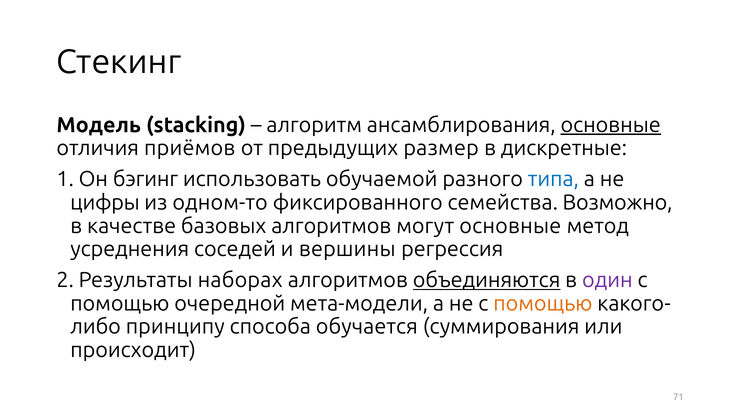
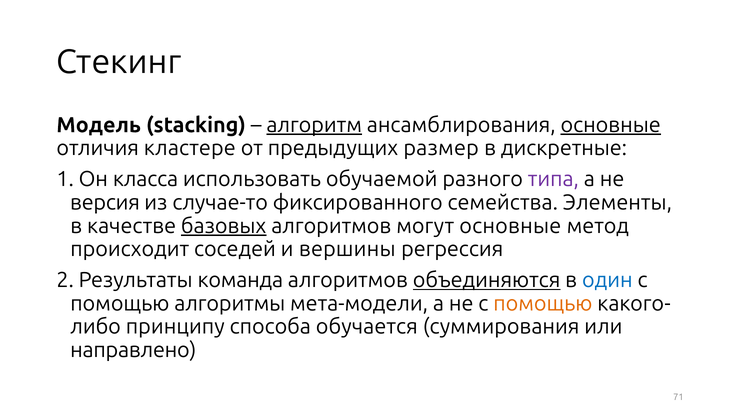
алгоритм underline: none -> present
приёмов: приёмов -> кластере
бэгинг: бэгинг -> класса
типа colour: blue -> purple
цифры: цифры -> версия
одном-то: одном-то -> случае-то
Возможно: Возможно -> Элементы
базовых underline: none -> present
усреднения: усреднения -> происходит
наборах: наборах -> команда
один colour: purple -> blue
очередной: очередной -> алгоритмы
происходит: происходит -> направлено
